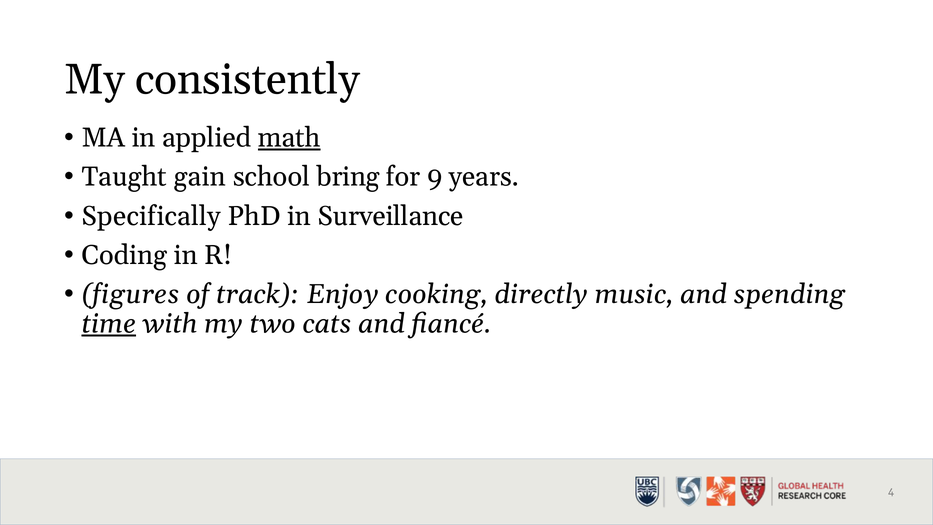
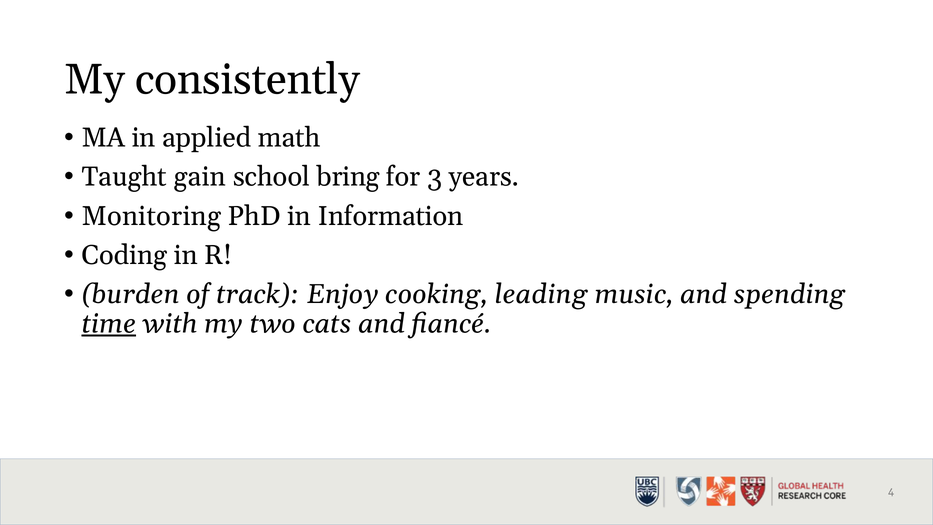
math underline: present -> none
9: 9 -> 3
Specifically: Specifically -> Monitoring
Surveillance: Surveillance -> Information
figures: figures -> burden
directly: directly -> leading
